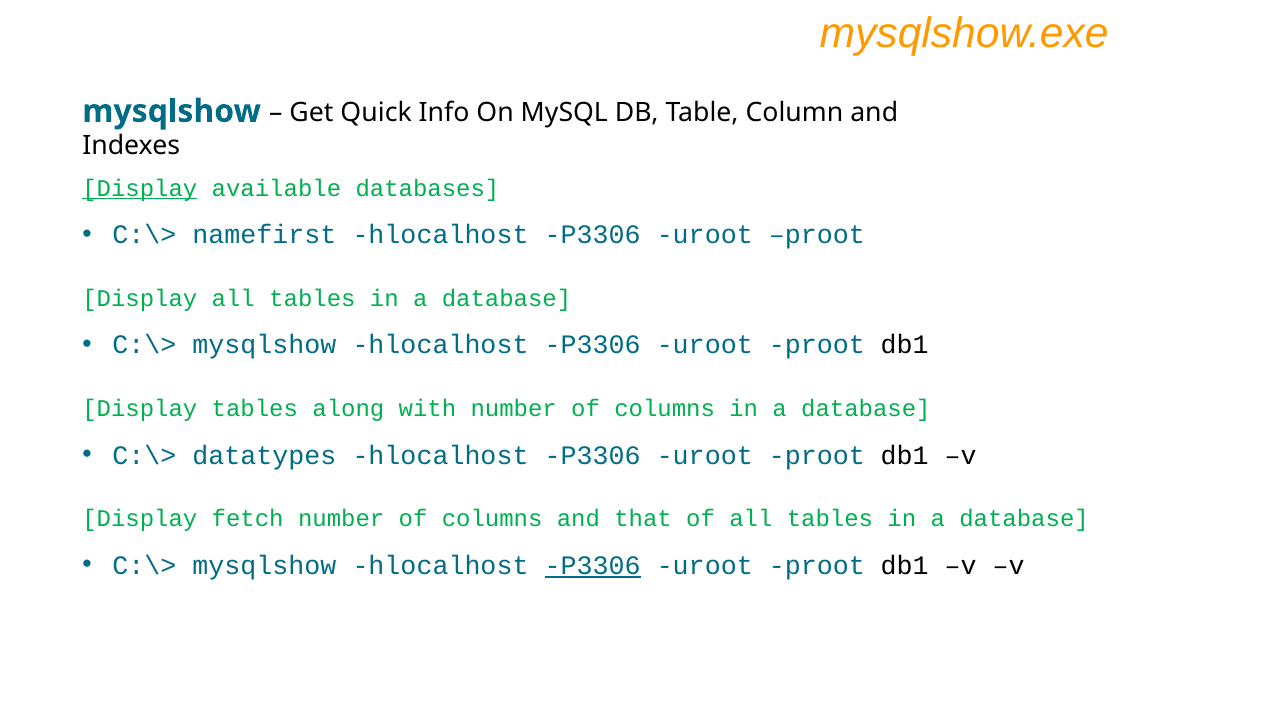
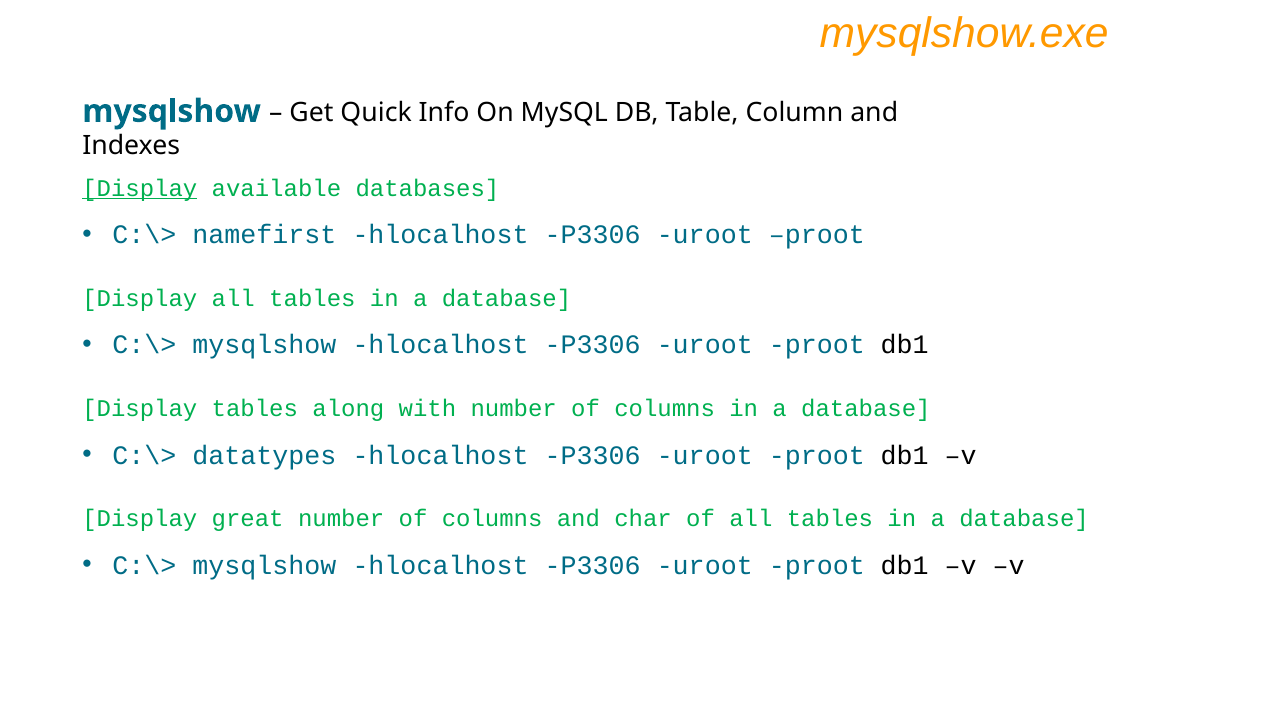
fetch: fetch -> great
that: that -> char
P3306 at (593, 565) underline: present -> none
